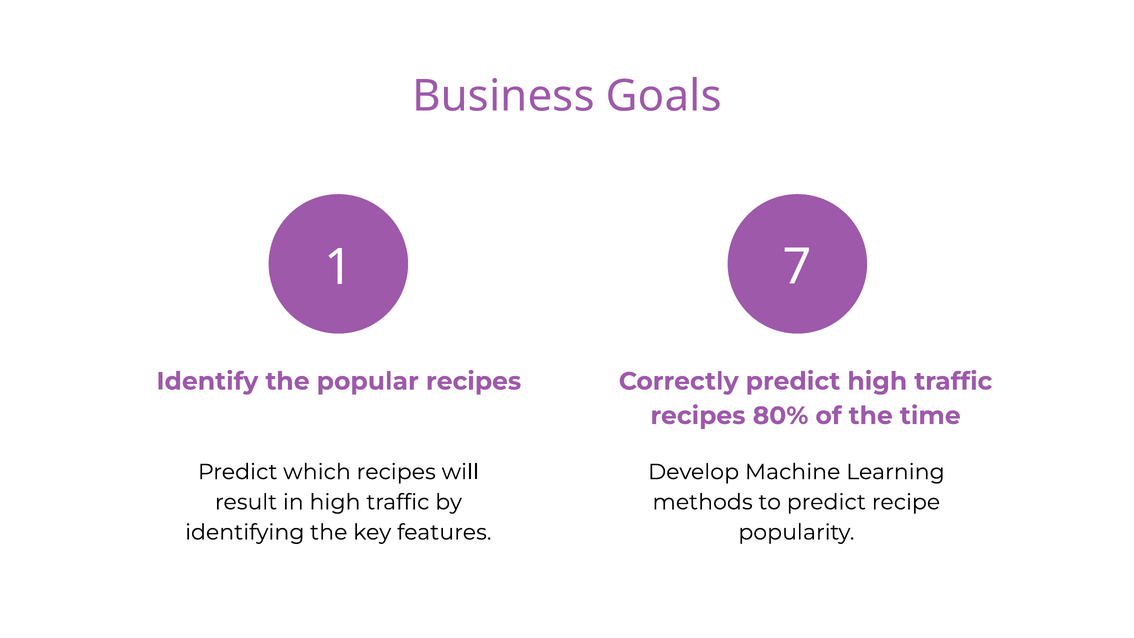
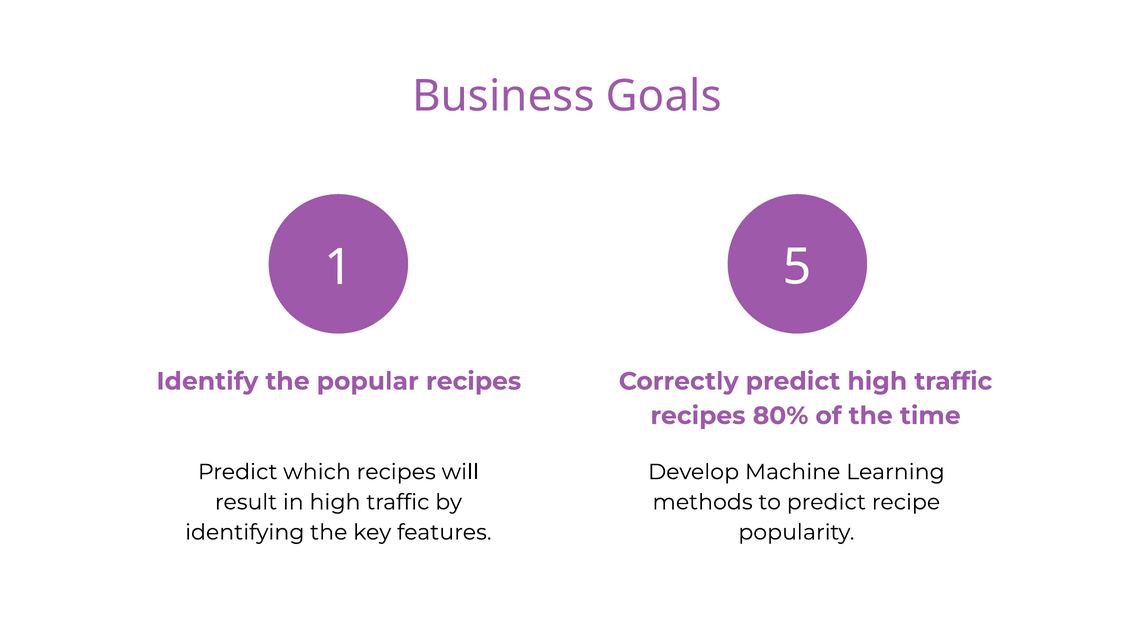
7: 7 -> 5
